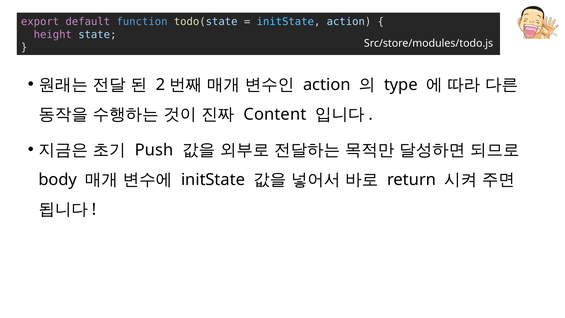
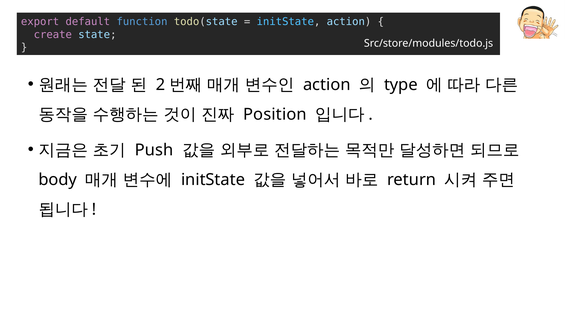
height: height -> create
Content: Content -> Position
